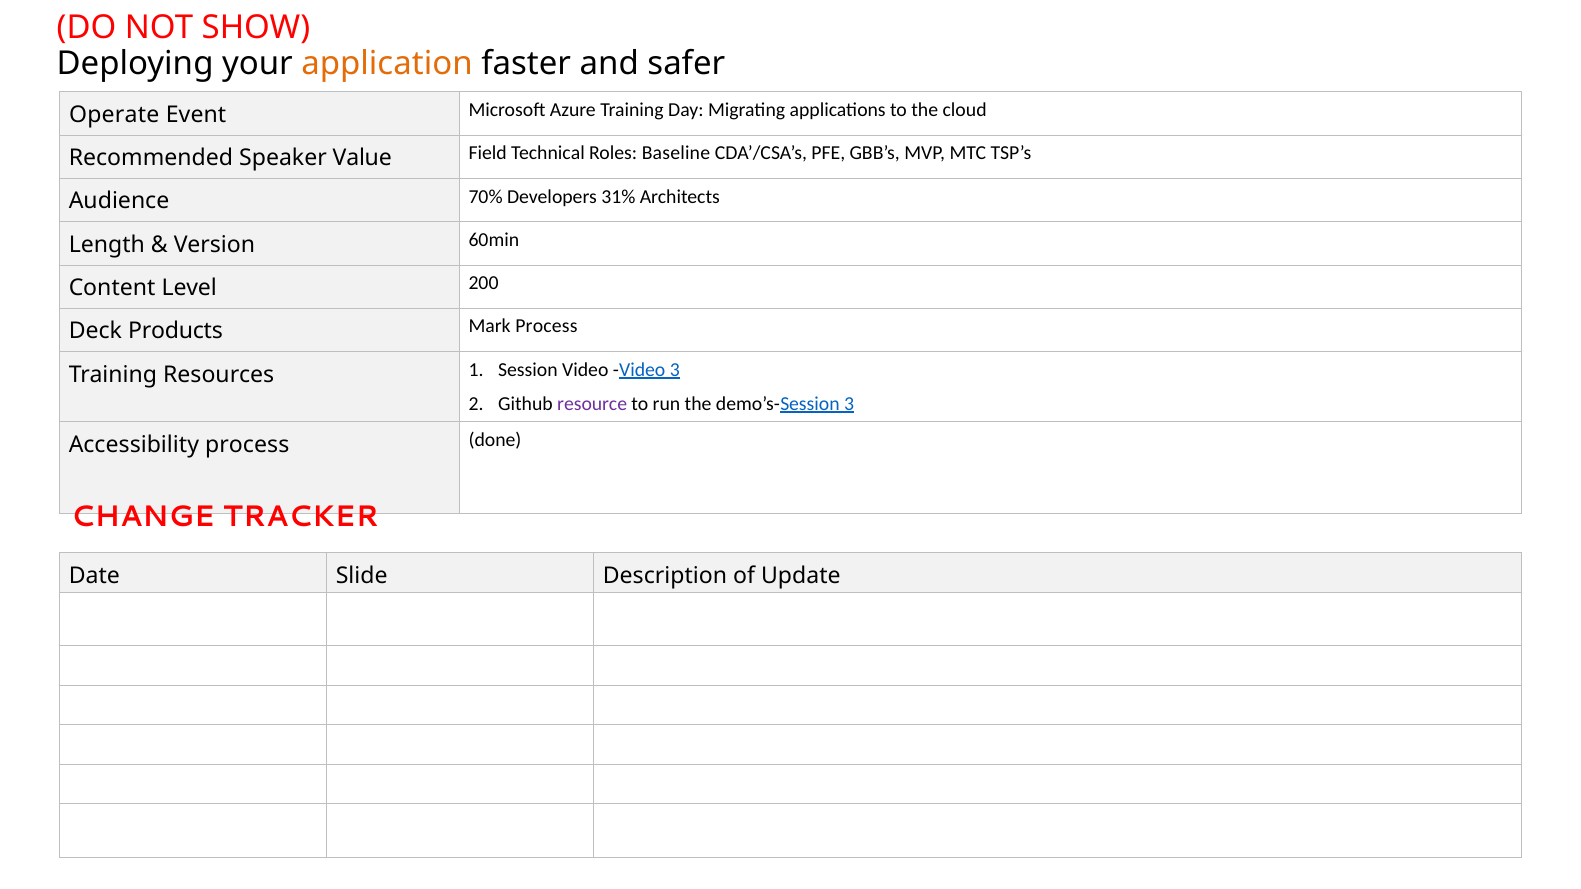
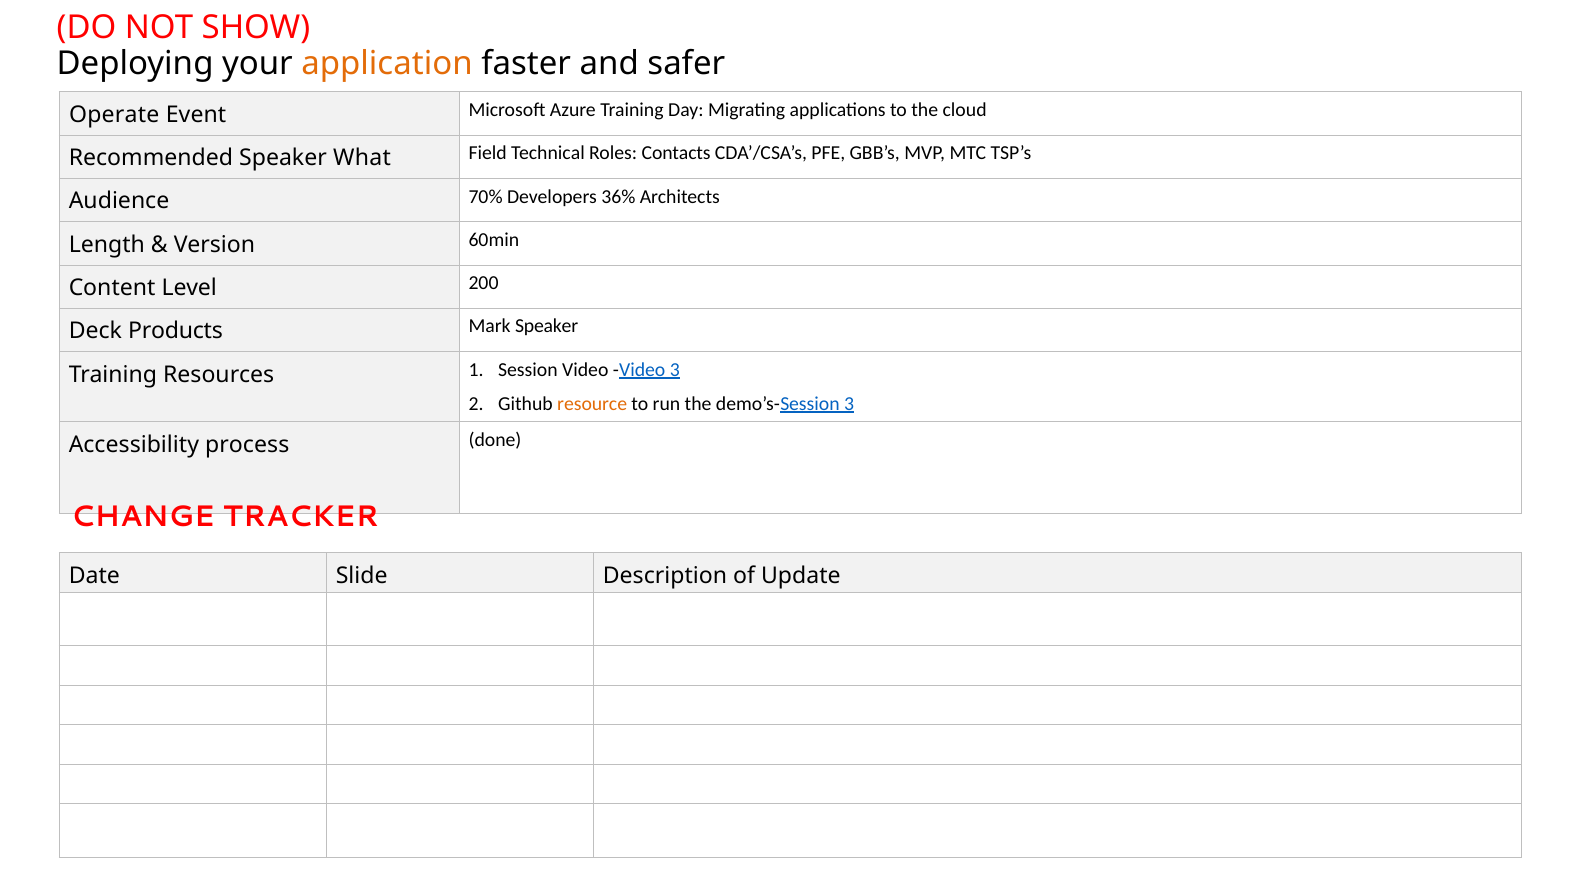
Value: Value -> What
Baseline: Baseline -> Contacts
31%: 31% -> 36%
Mark Process: Process -> Speaker
resource colour: purple -> orange
